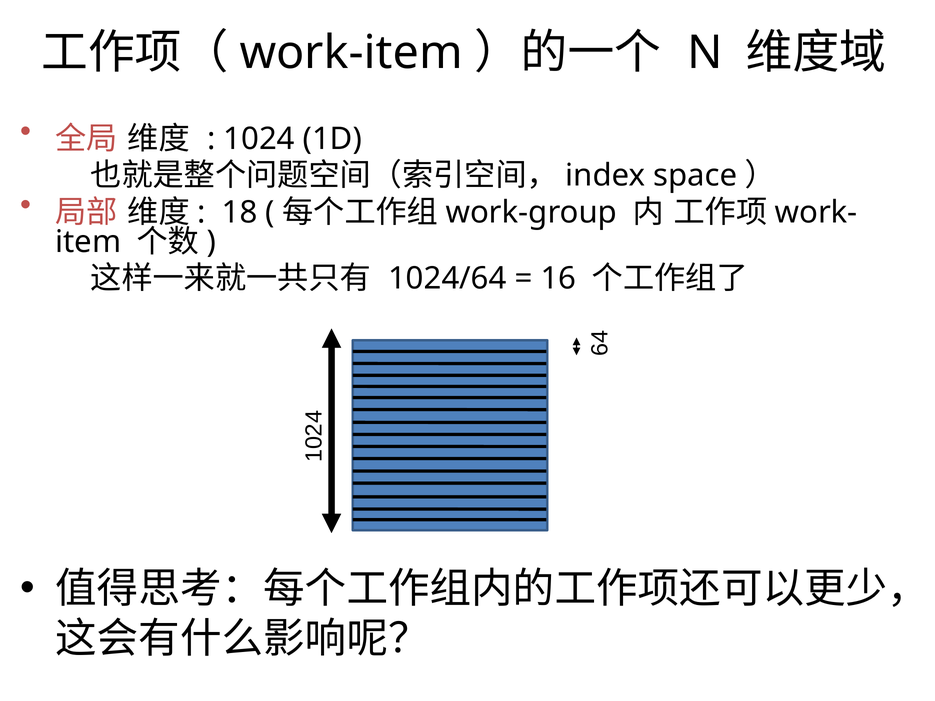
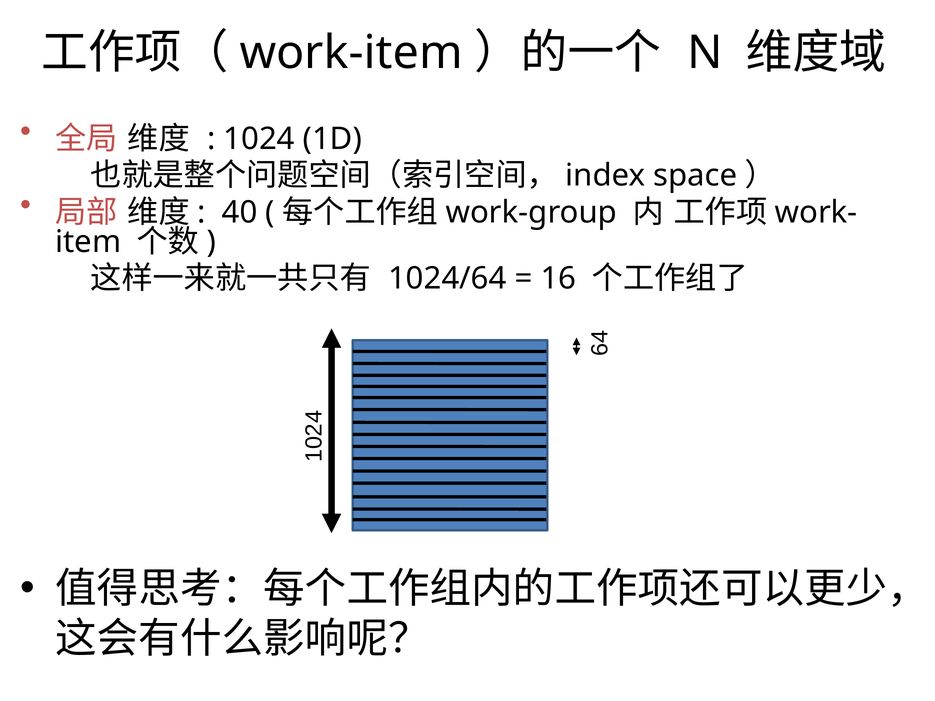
18: 18 -> 40
